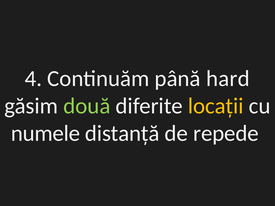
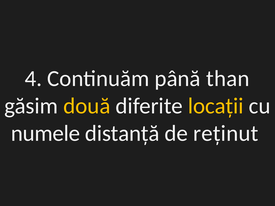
hard: hard -> than
două colour: light green -> yellow
repede: repede -> reținut
